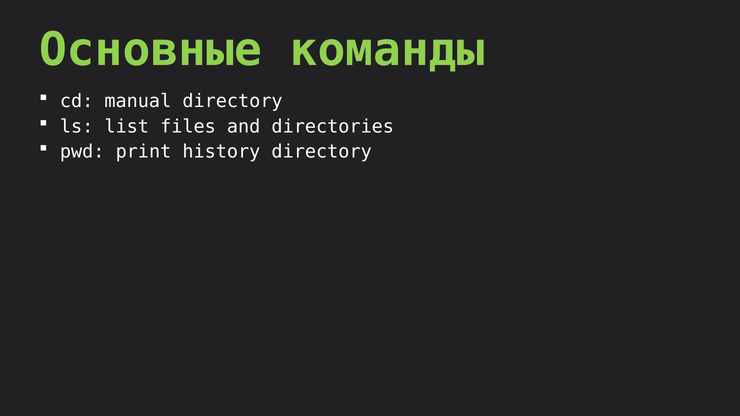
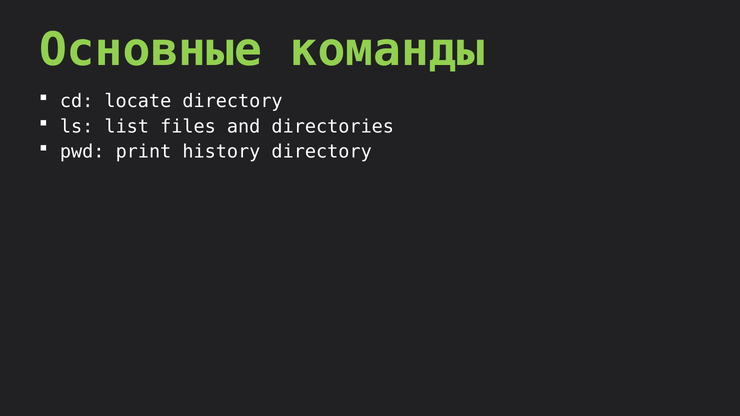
manual: manual -> locate
